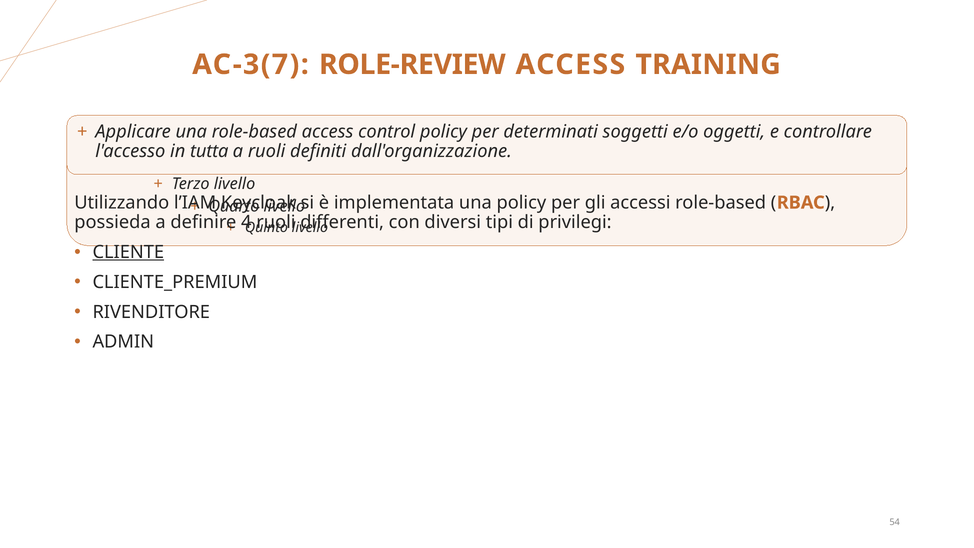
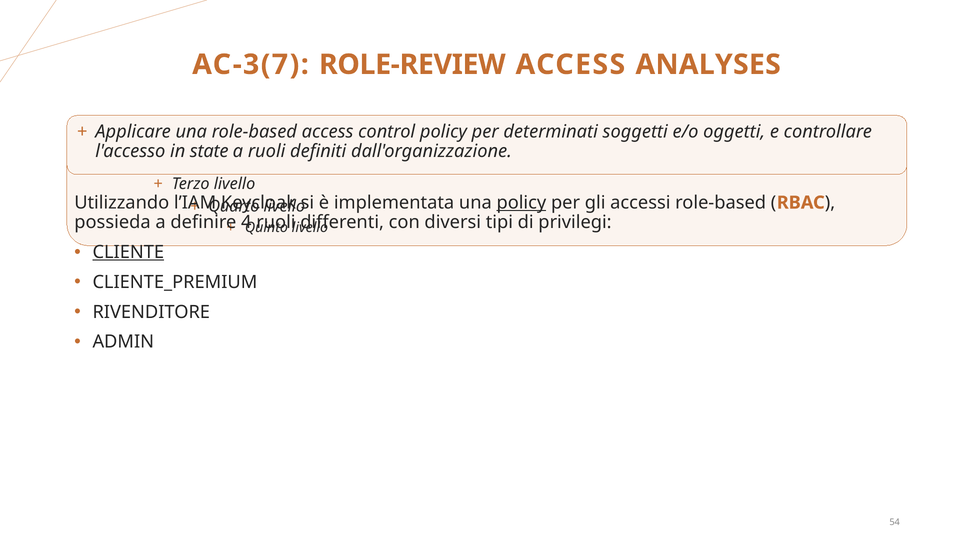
TRAINING: TRAINING -> ANALYSES
tutta: tutta -> state
policy at (521, 203) underline: none -> present
